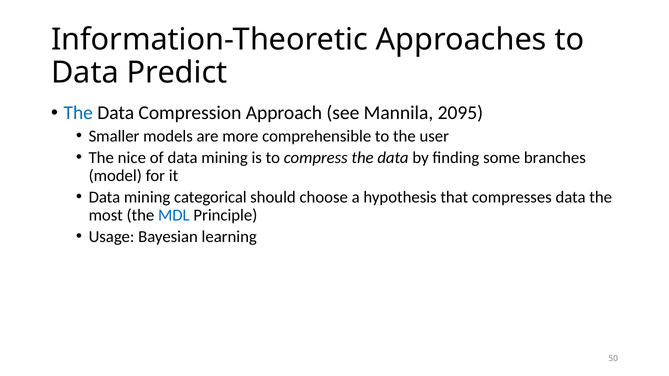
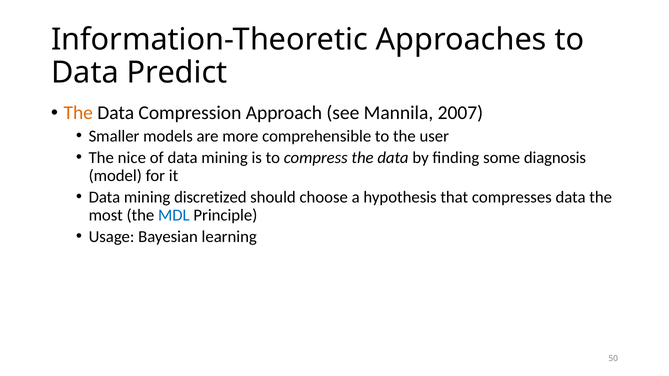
The at (78, 113) colour: blue -> orange
2095: 2095 -> 2007
branches: branches -> diagnosis
categorical: categorical -> discretized
